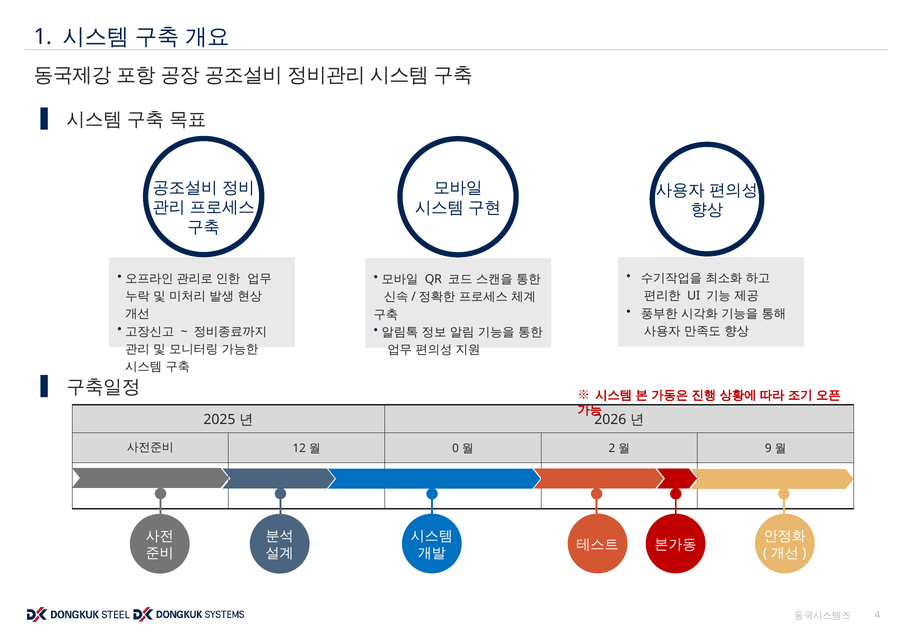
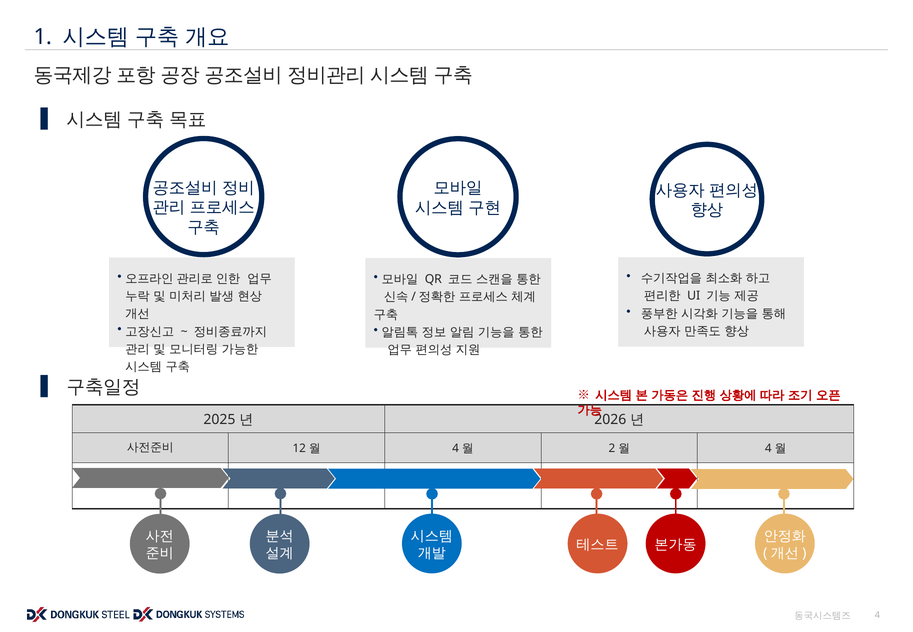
0 at (456, 448): 0 -> 4
9 at (768, 448): 9 -> 4
